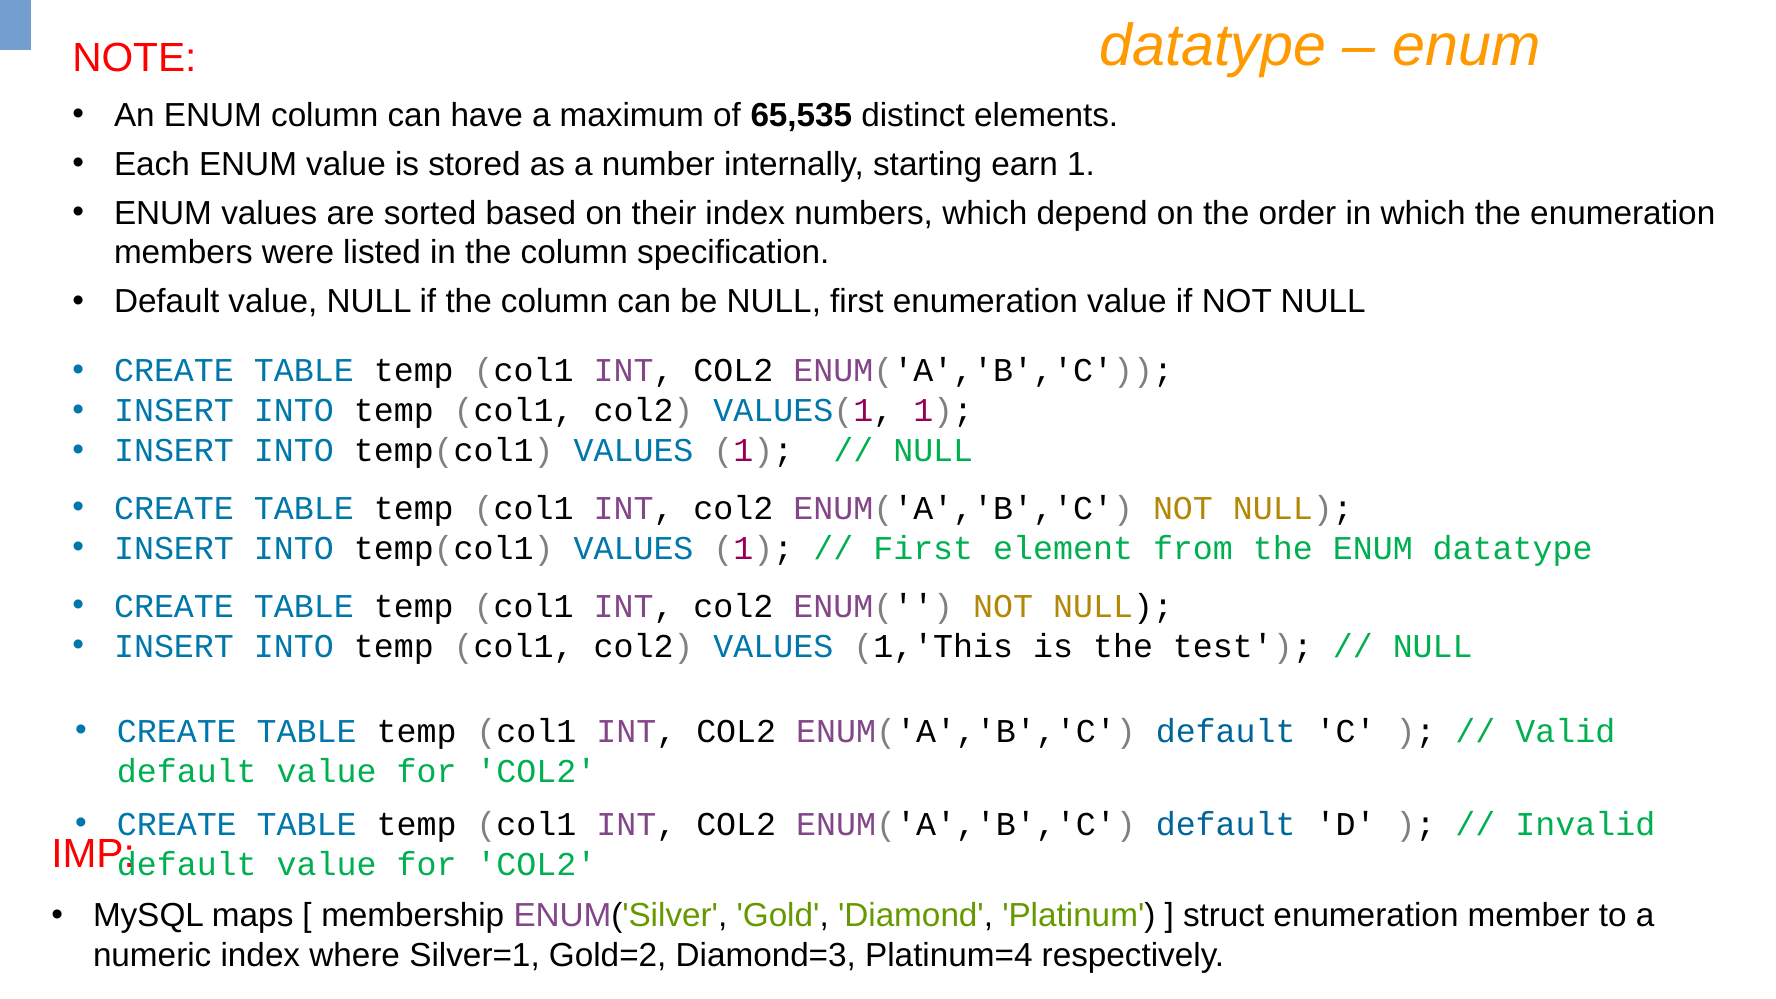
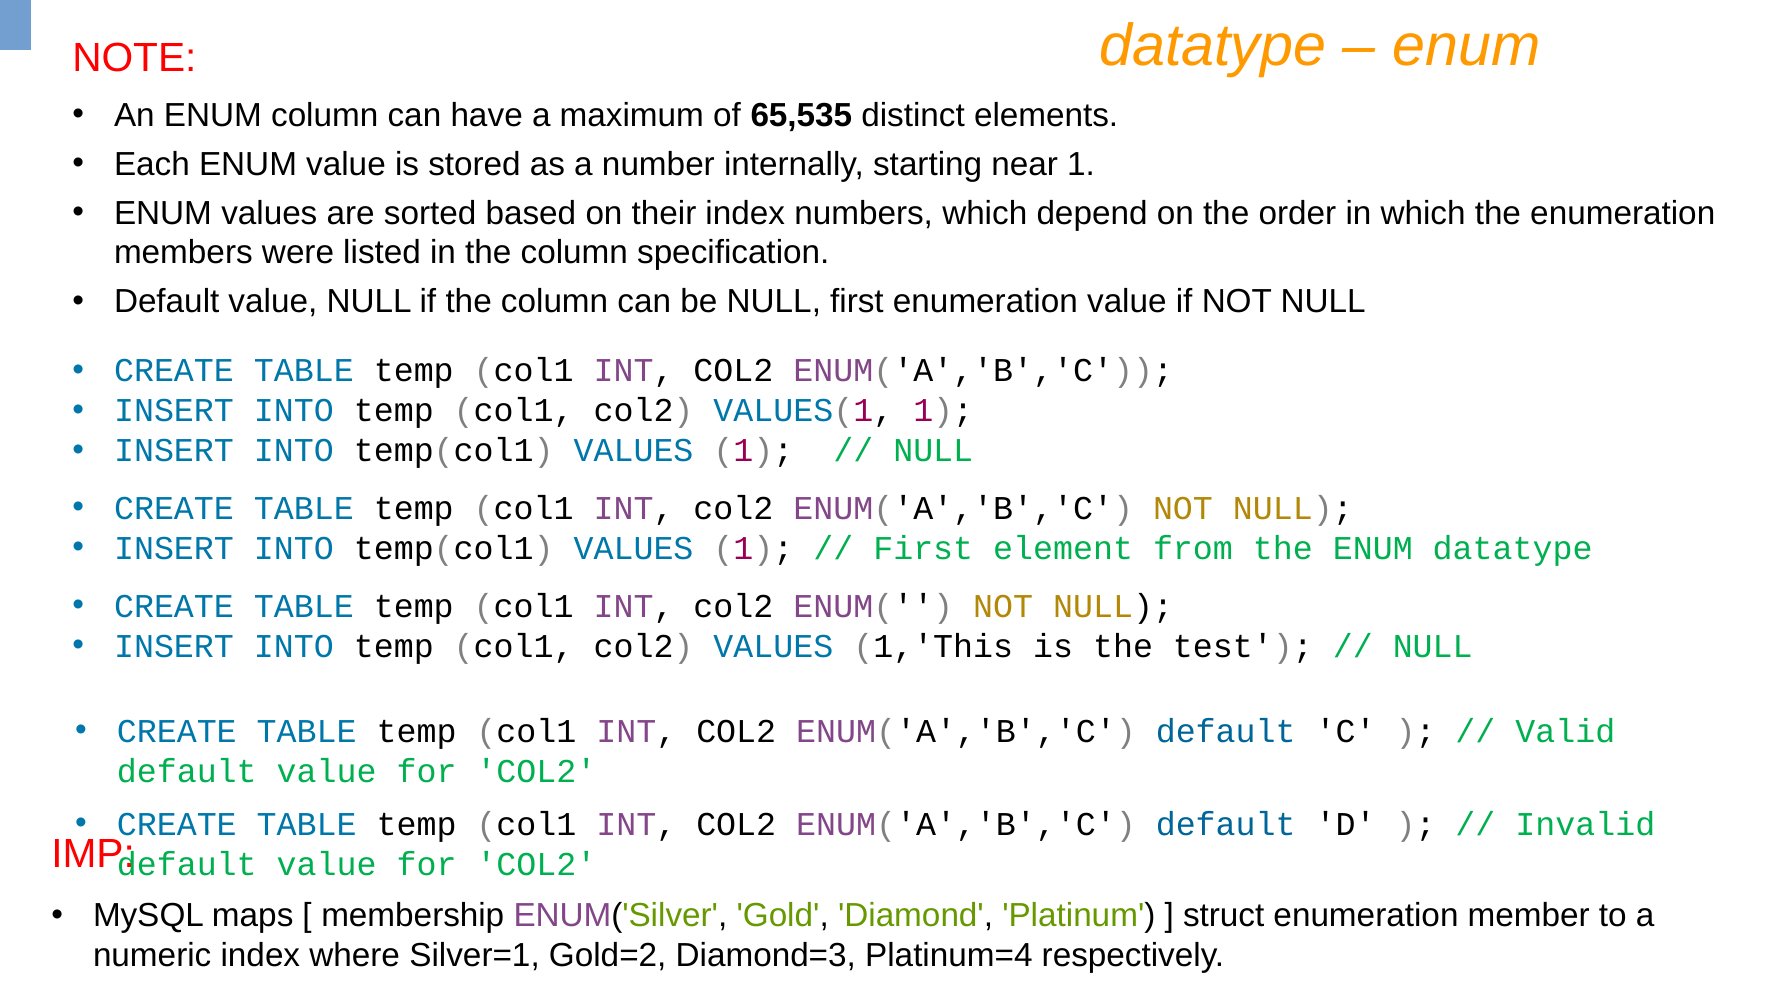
earn: earn -> near
